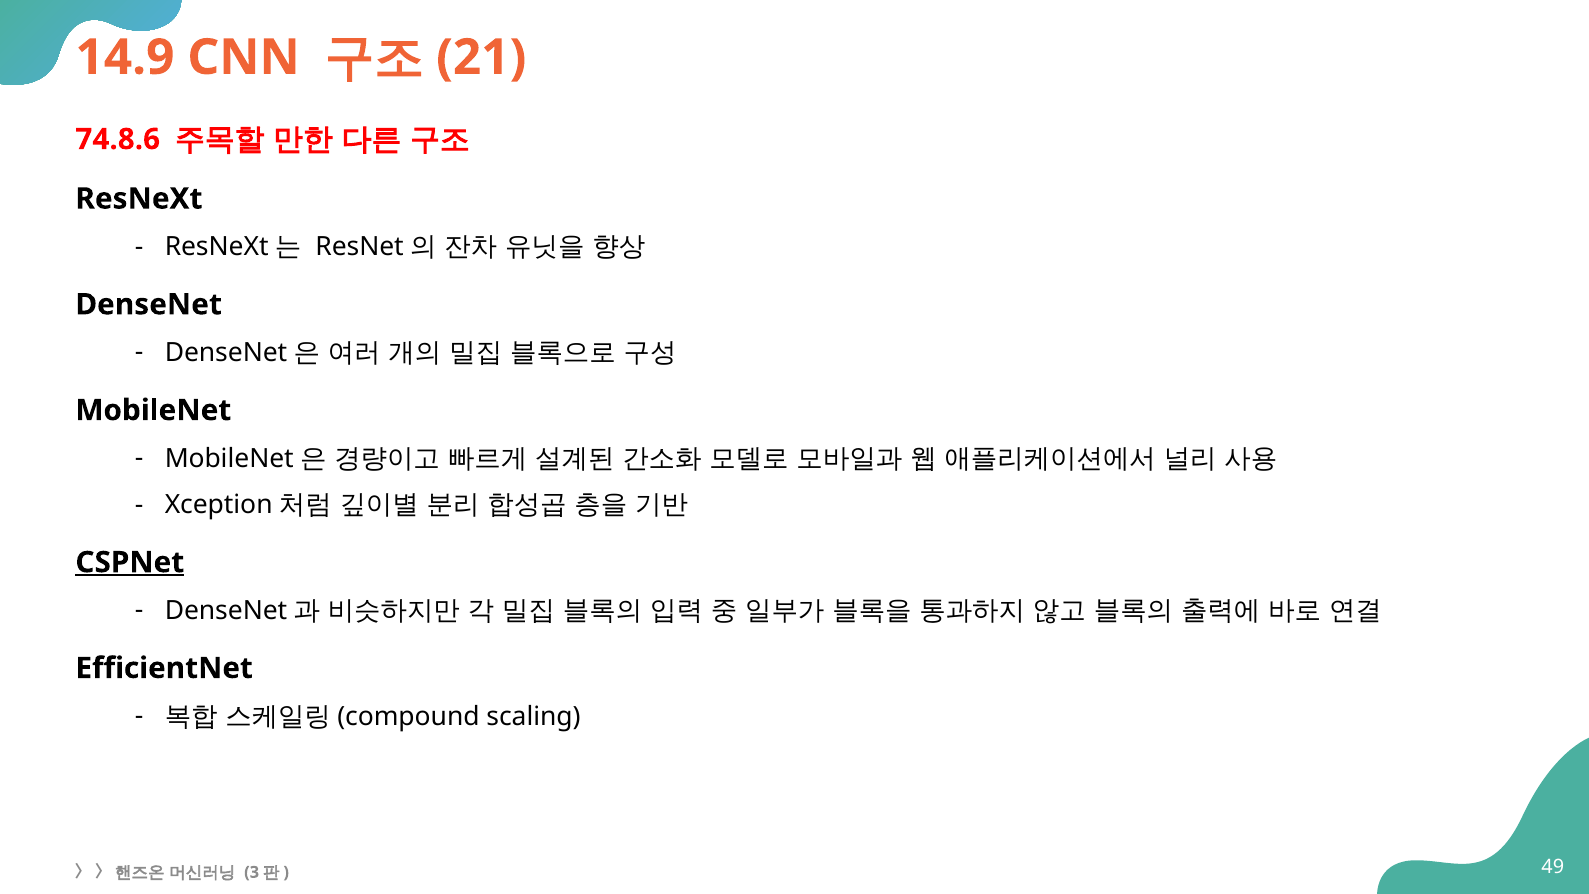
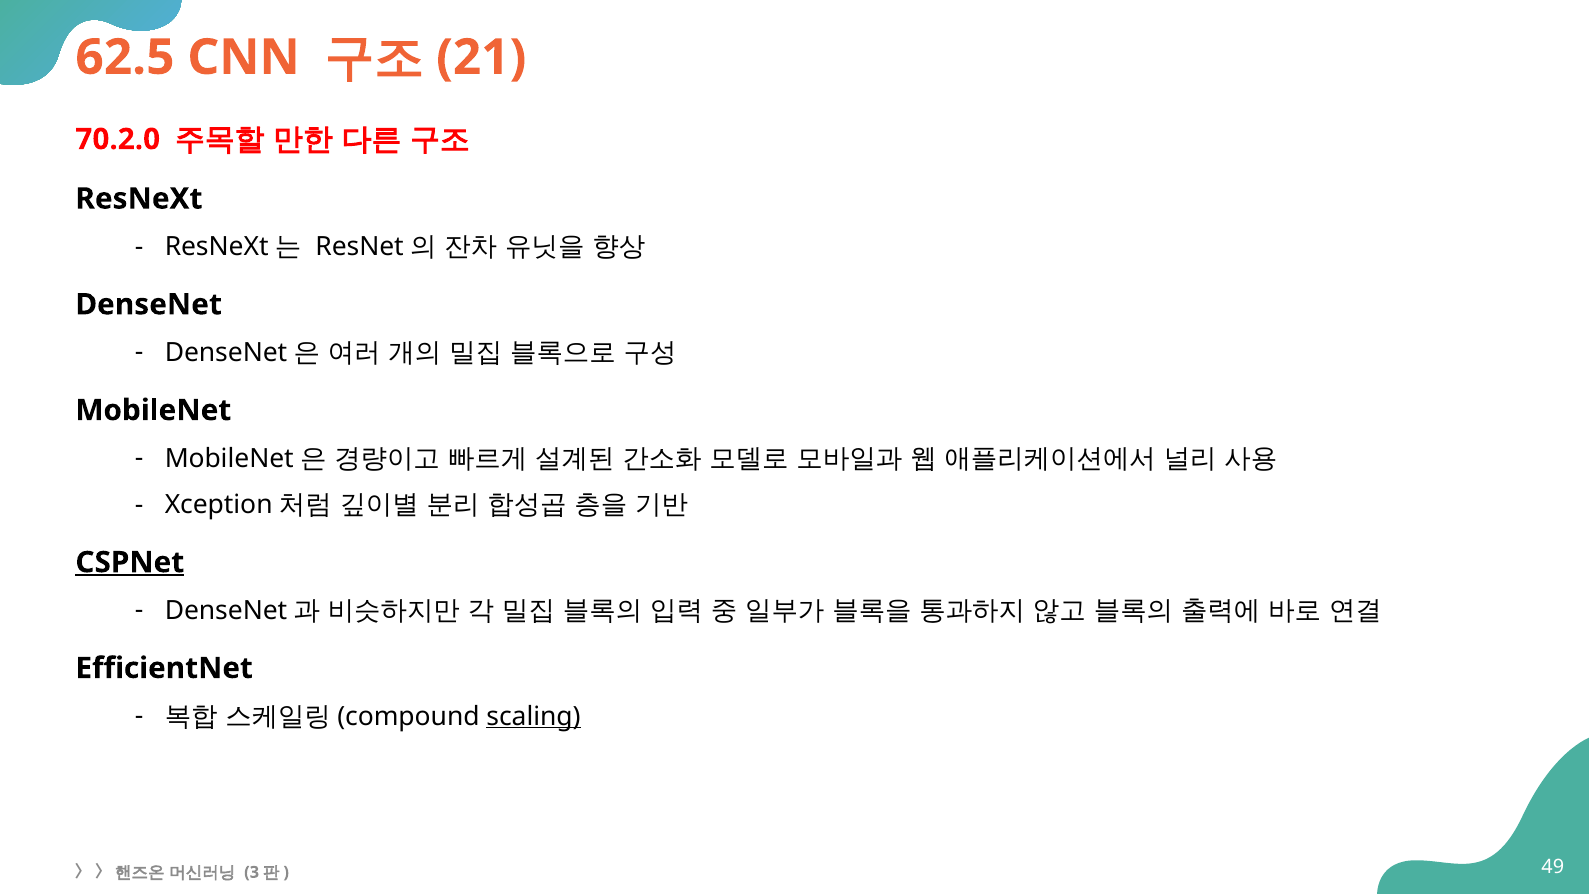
14.9: 14.9 -> 62.5
74.8.6: 74.8.6 -> 70.2.0
scaling underline: none -> present
